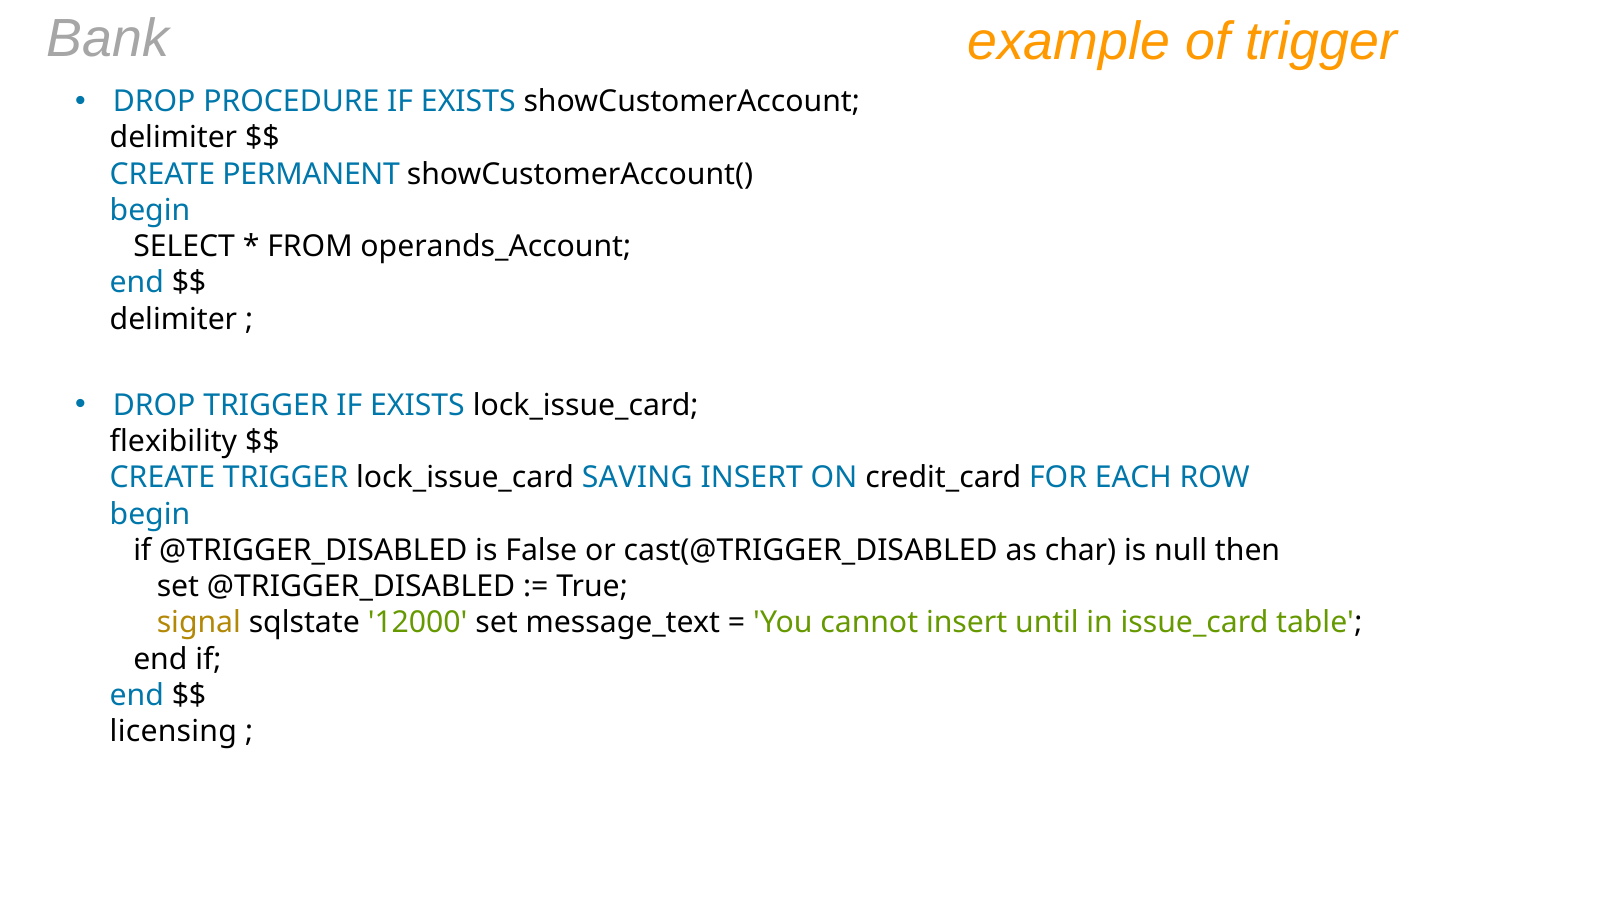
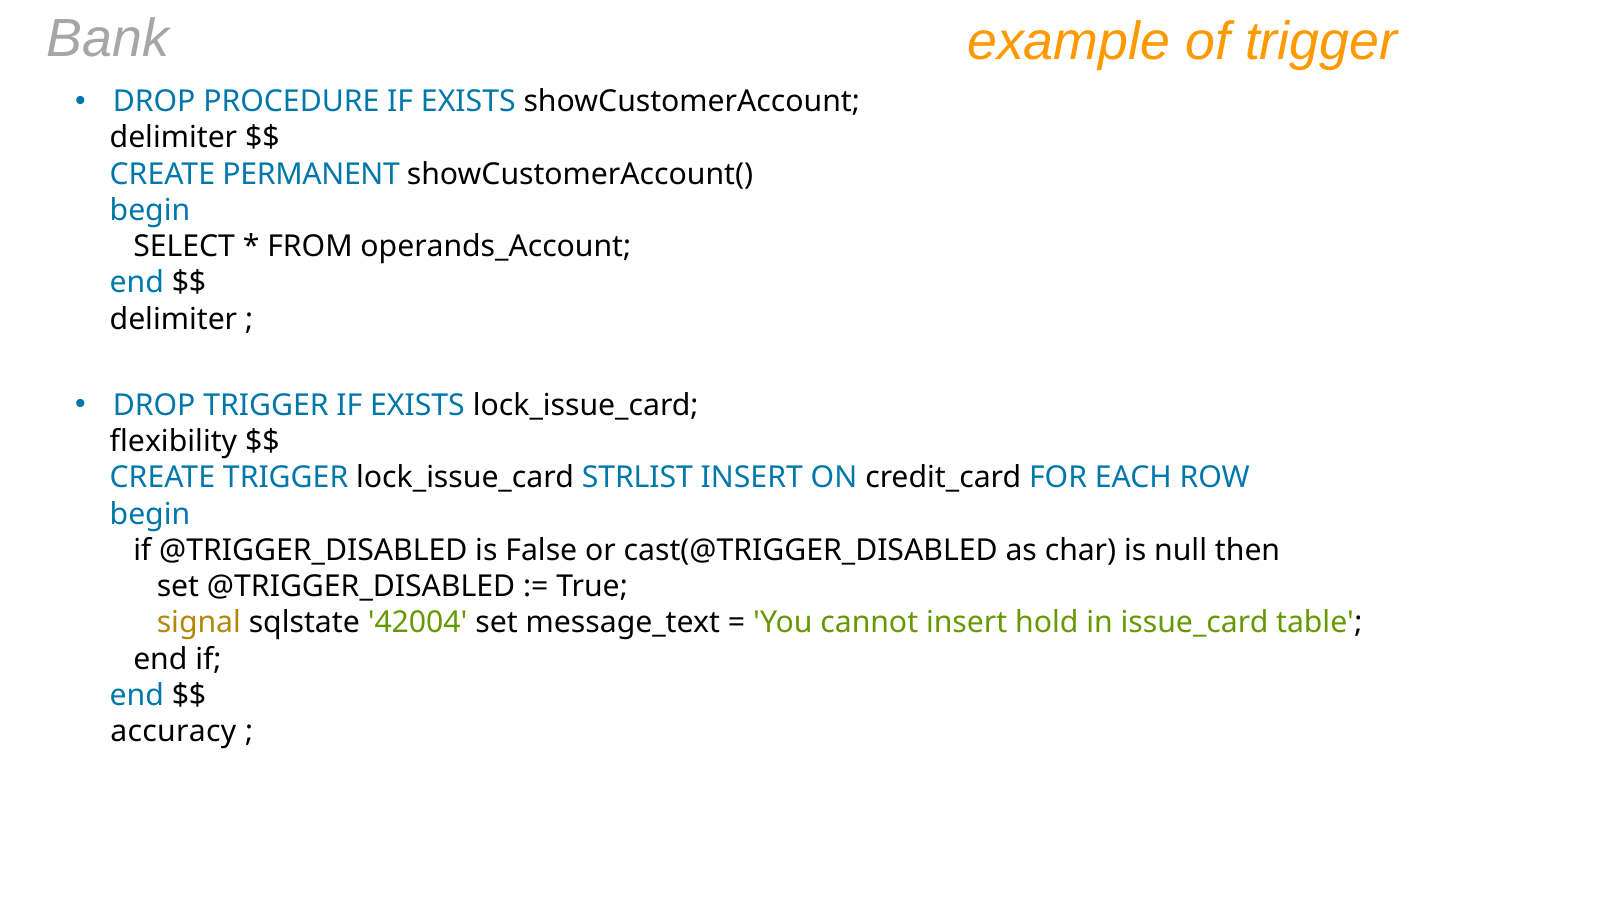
SAVING: SAVING -> STRLIST
12000: 12000 -> 42004
until: until -> hold
licensing: licensing -> accuracy
